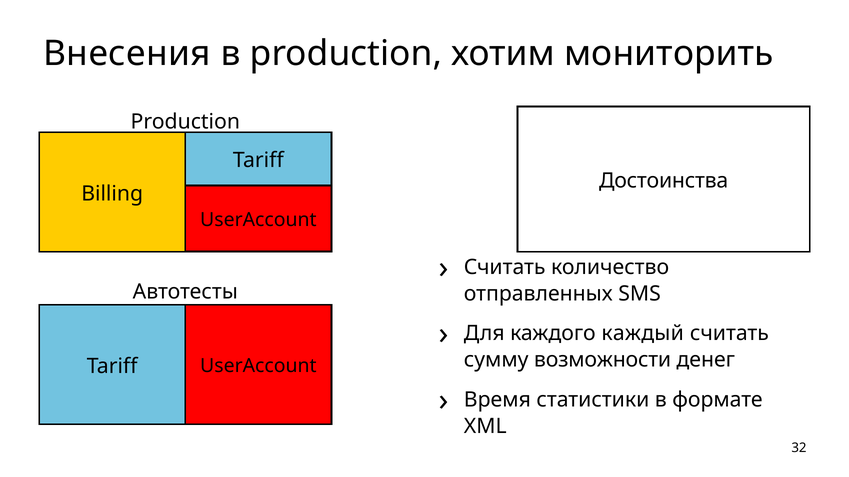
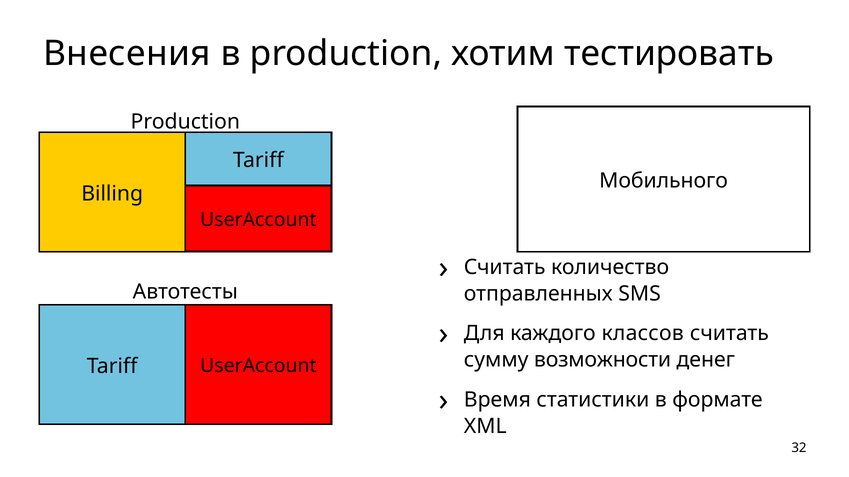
мониторить: мониторить -> тестировать
Достоинства: Достоинства -> Мобильного
каждый: каждый -> классов
